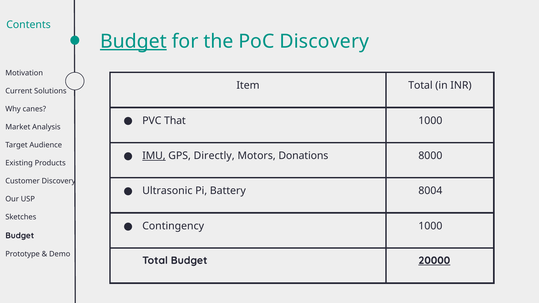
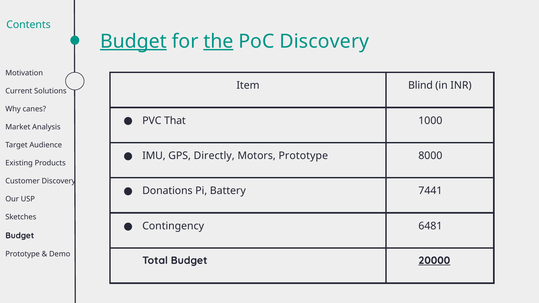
the underline: none -> present
Item Total: Total -> Blind
IMU underline: present -> none
Motors Donations: Donations -> Prototype
Ultrasonic: Ultrasonic -> Donations
8004: 8004 -> 7441
Contingency 1000: 1000 -> 6481
